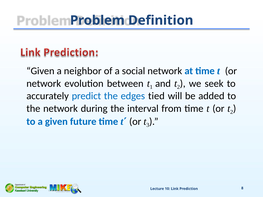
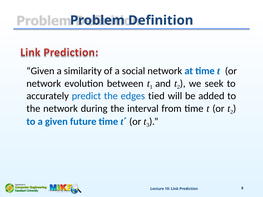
neighbor: neighbor -> similarity
